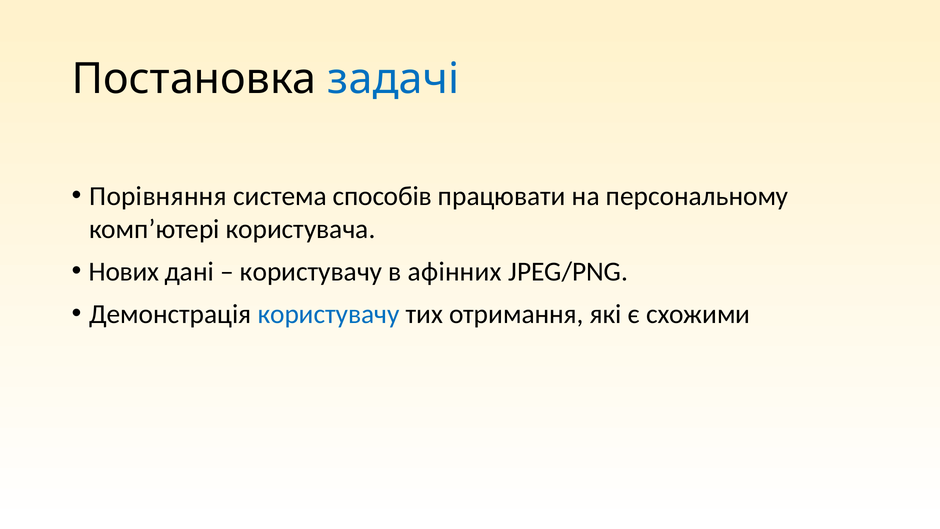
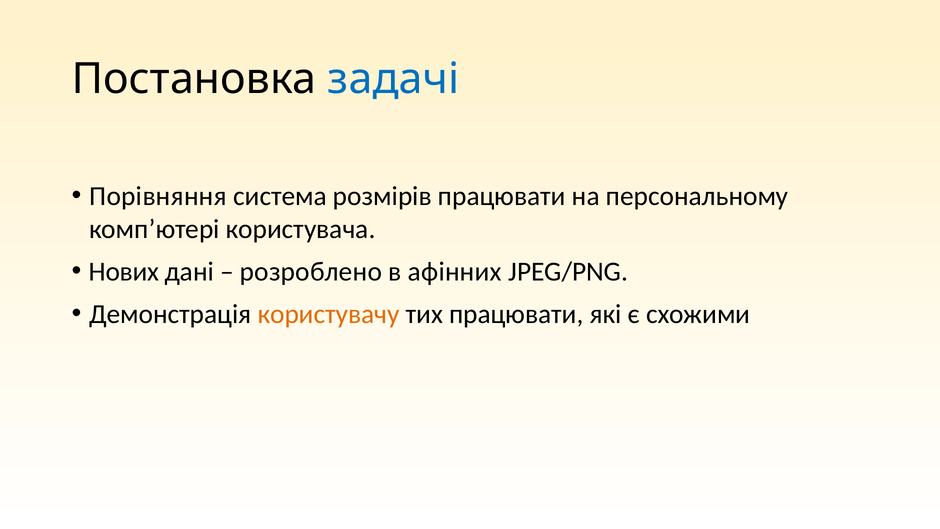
способів: способів -> розмірів
користувачу at (311, 272): користувачу -> розроблено
користувачу at (329, 314) colour: blue -> orange
тих отримання: отримання -> працювати
